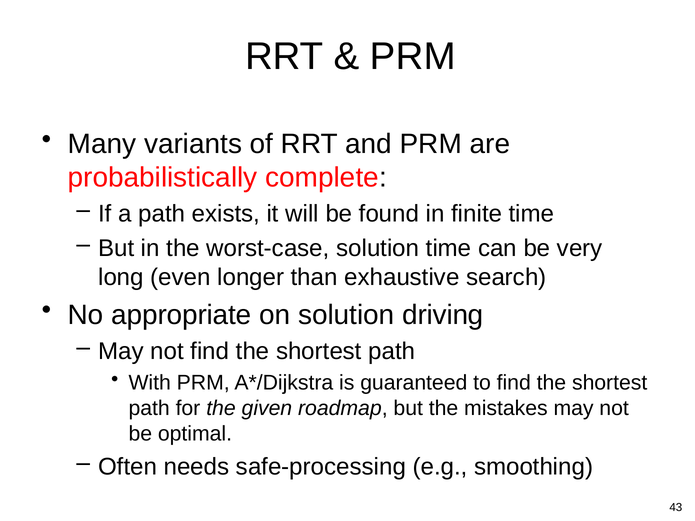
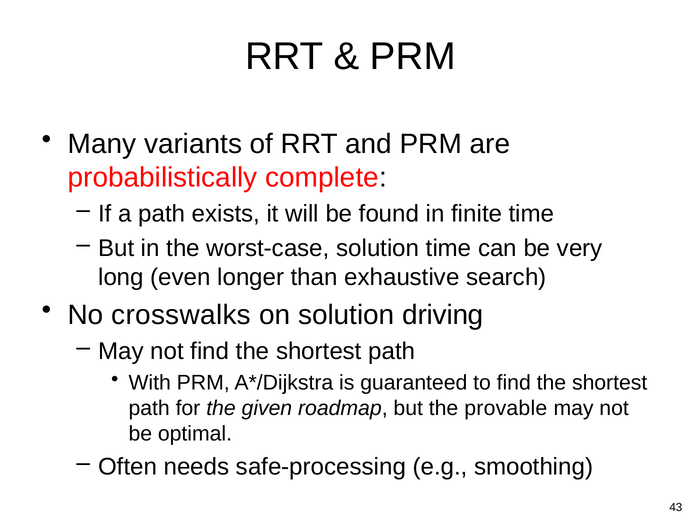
appropriate: appropriate -> crosswalks
mistakes: mistakes -> provable
